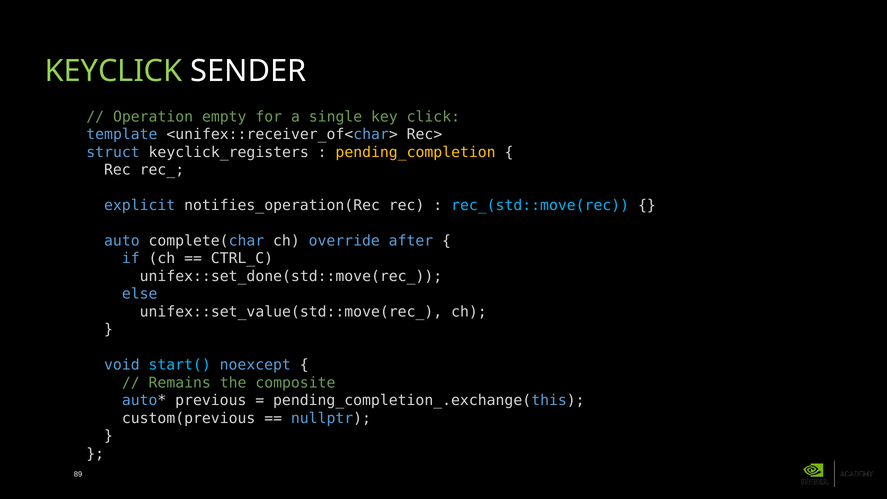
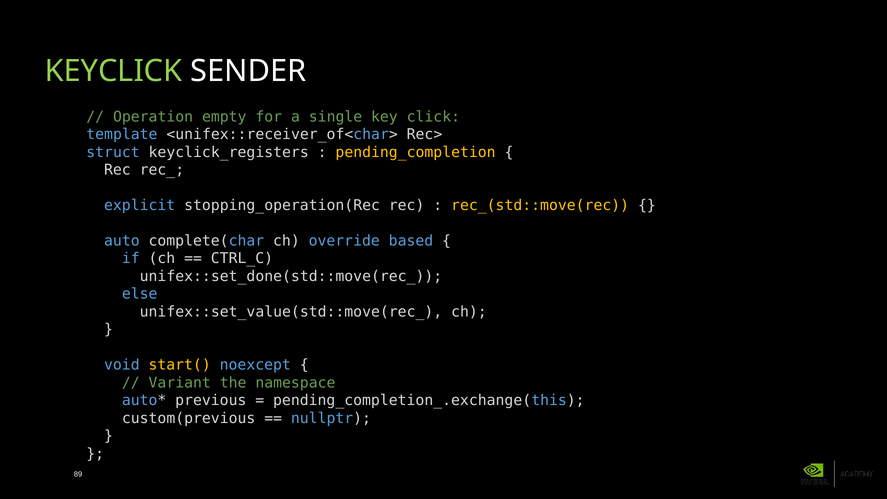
notifies_operation(Rec: notifies_operation(Rec -> stopping_operation(Rec
rec_(std::move(rec colour: light blue -> yellow
after: after -> based
start( colour: light blue -> yellow
Remains: Remains -> Variant
composite: composite -> namespace
